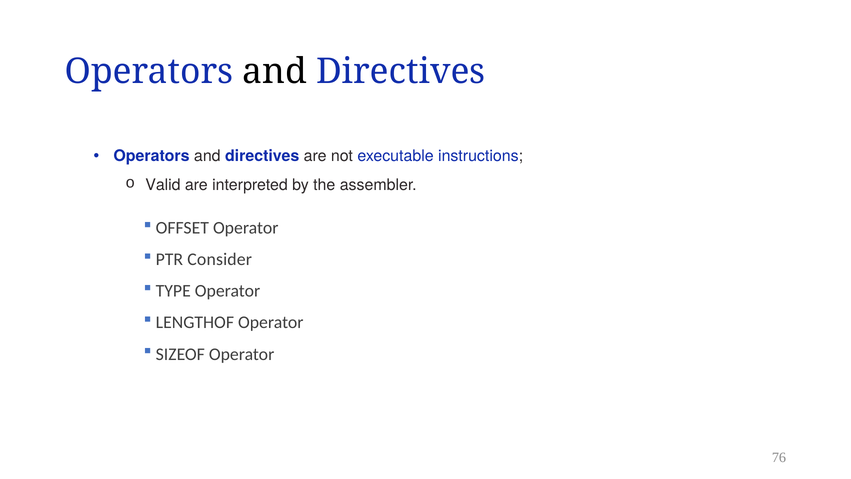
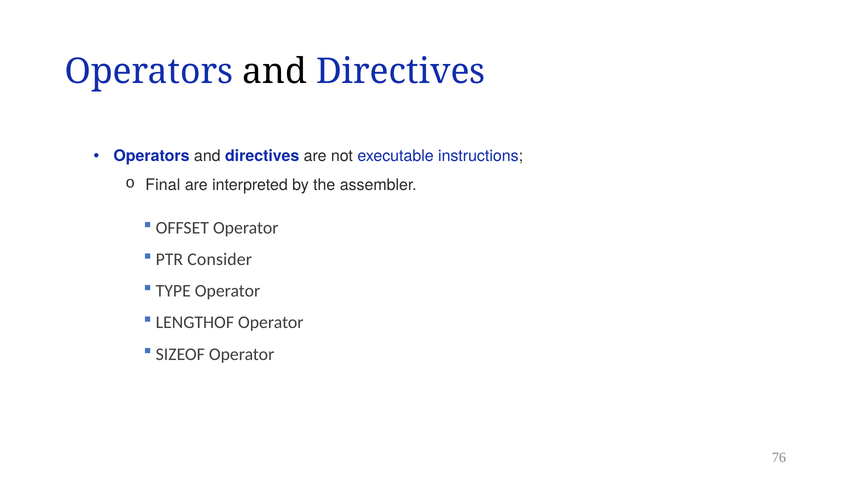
Valid: Valid -> Final
